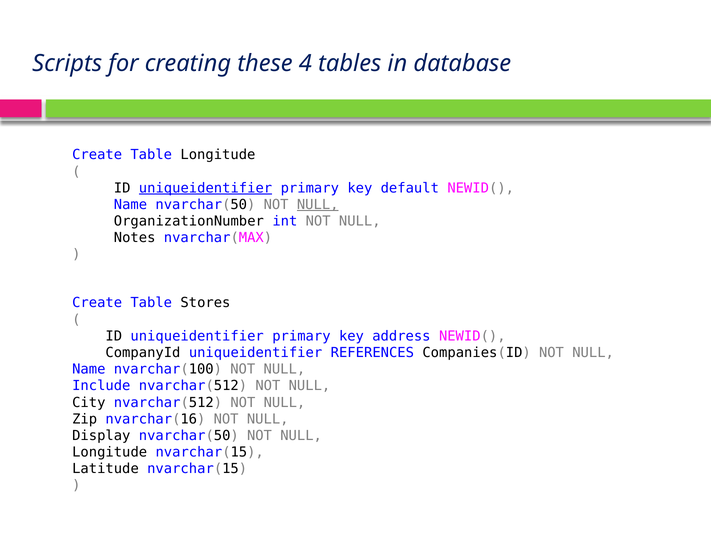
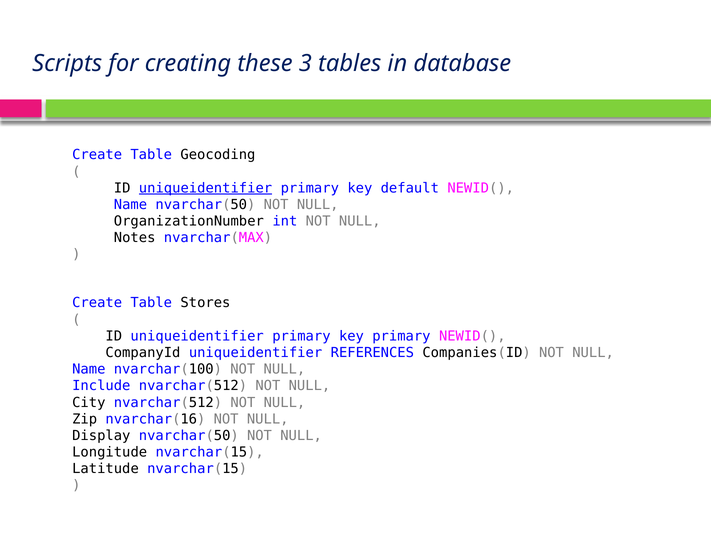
4: 4 -> 3
Table Longitude: Longitude -> Geocoding
NULL at (318, 205) underline: present -> none
key address: address -> primary
